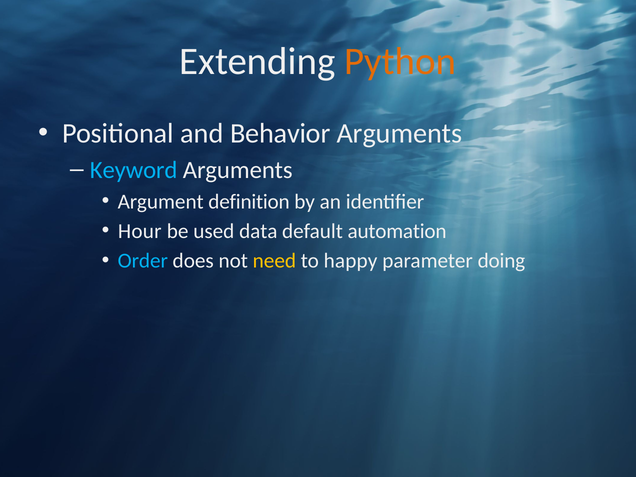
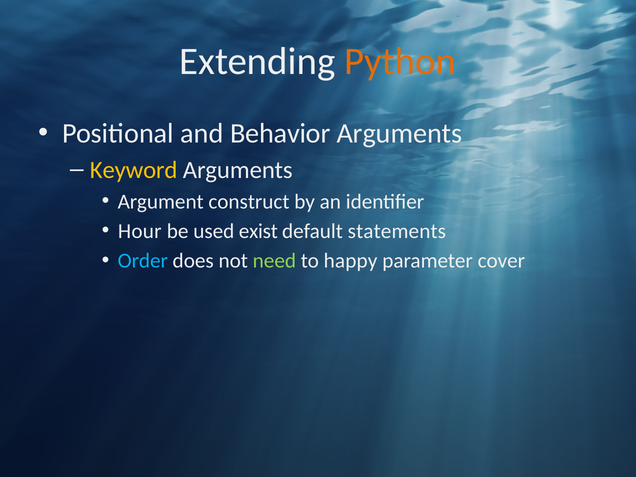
Keyword colour: light blue -> yellow
definition: definition -> construct
data: data -> exist
automation: automation -> statements
need colour: yellow -> light green
doing: doing -> cover
